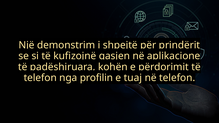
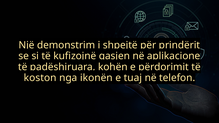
telefon at (40, 78): telefon -> koston
profilin: profilin -> ikonën
